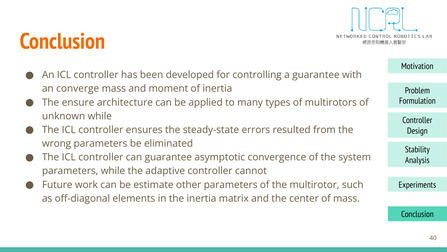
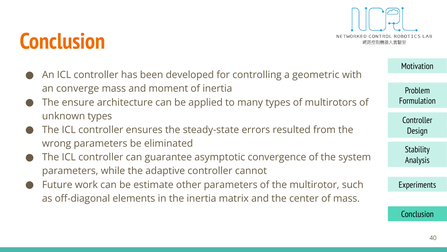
a guarantee: guarantee -> geometric
unknown while: while -> types
